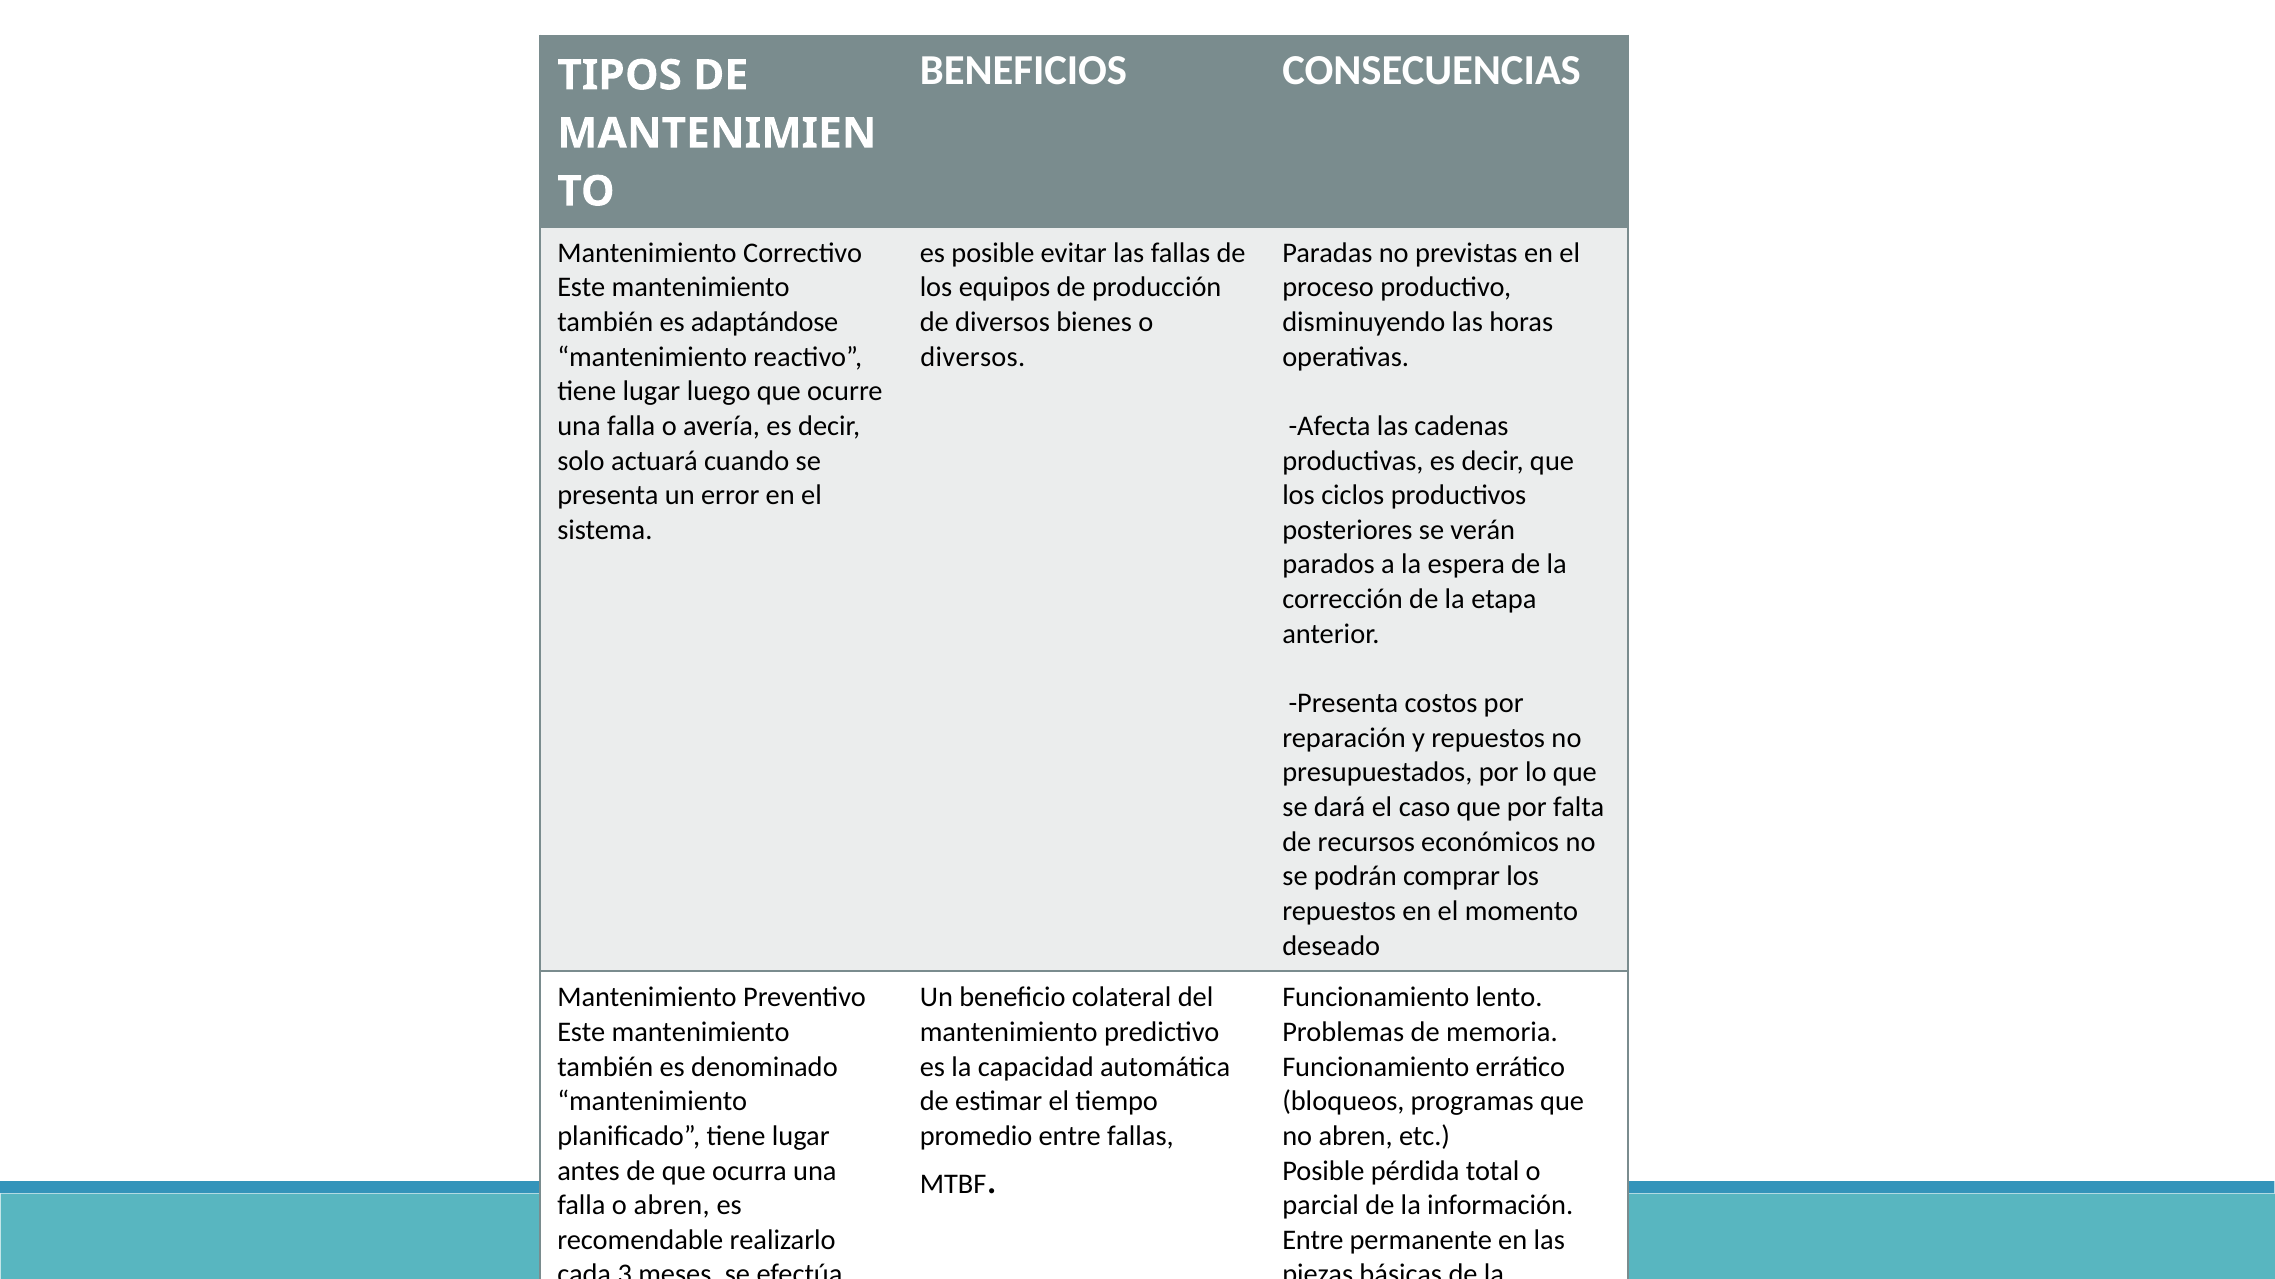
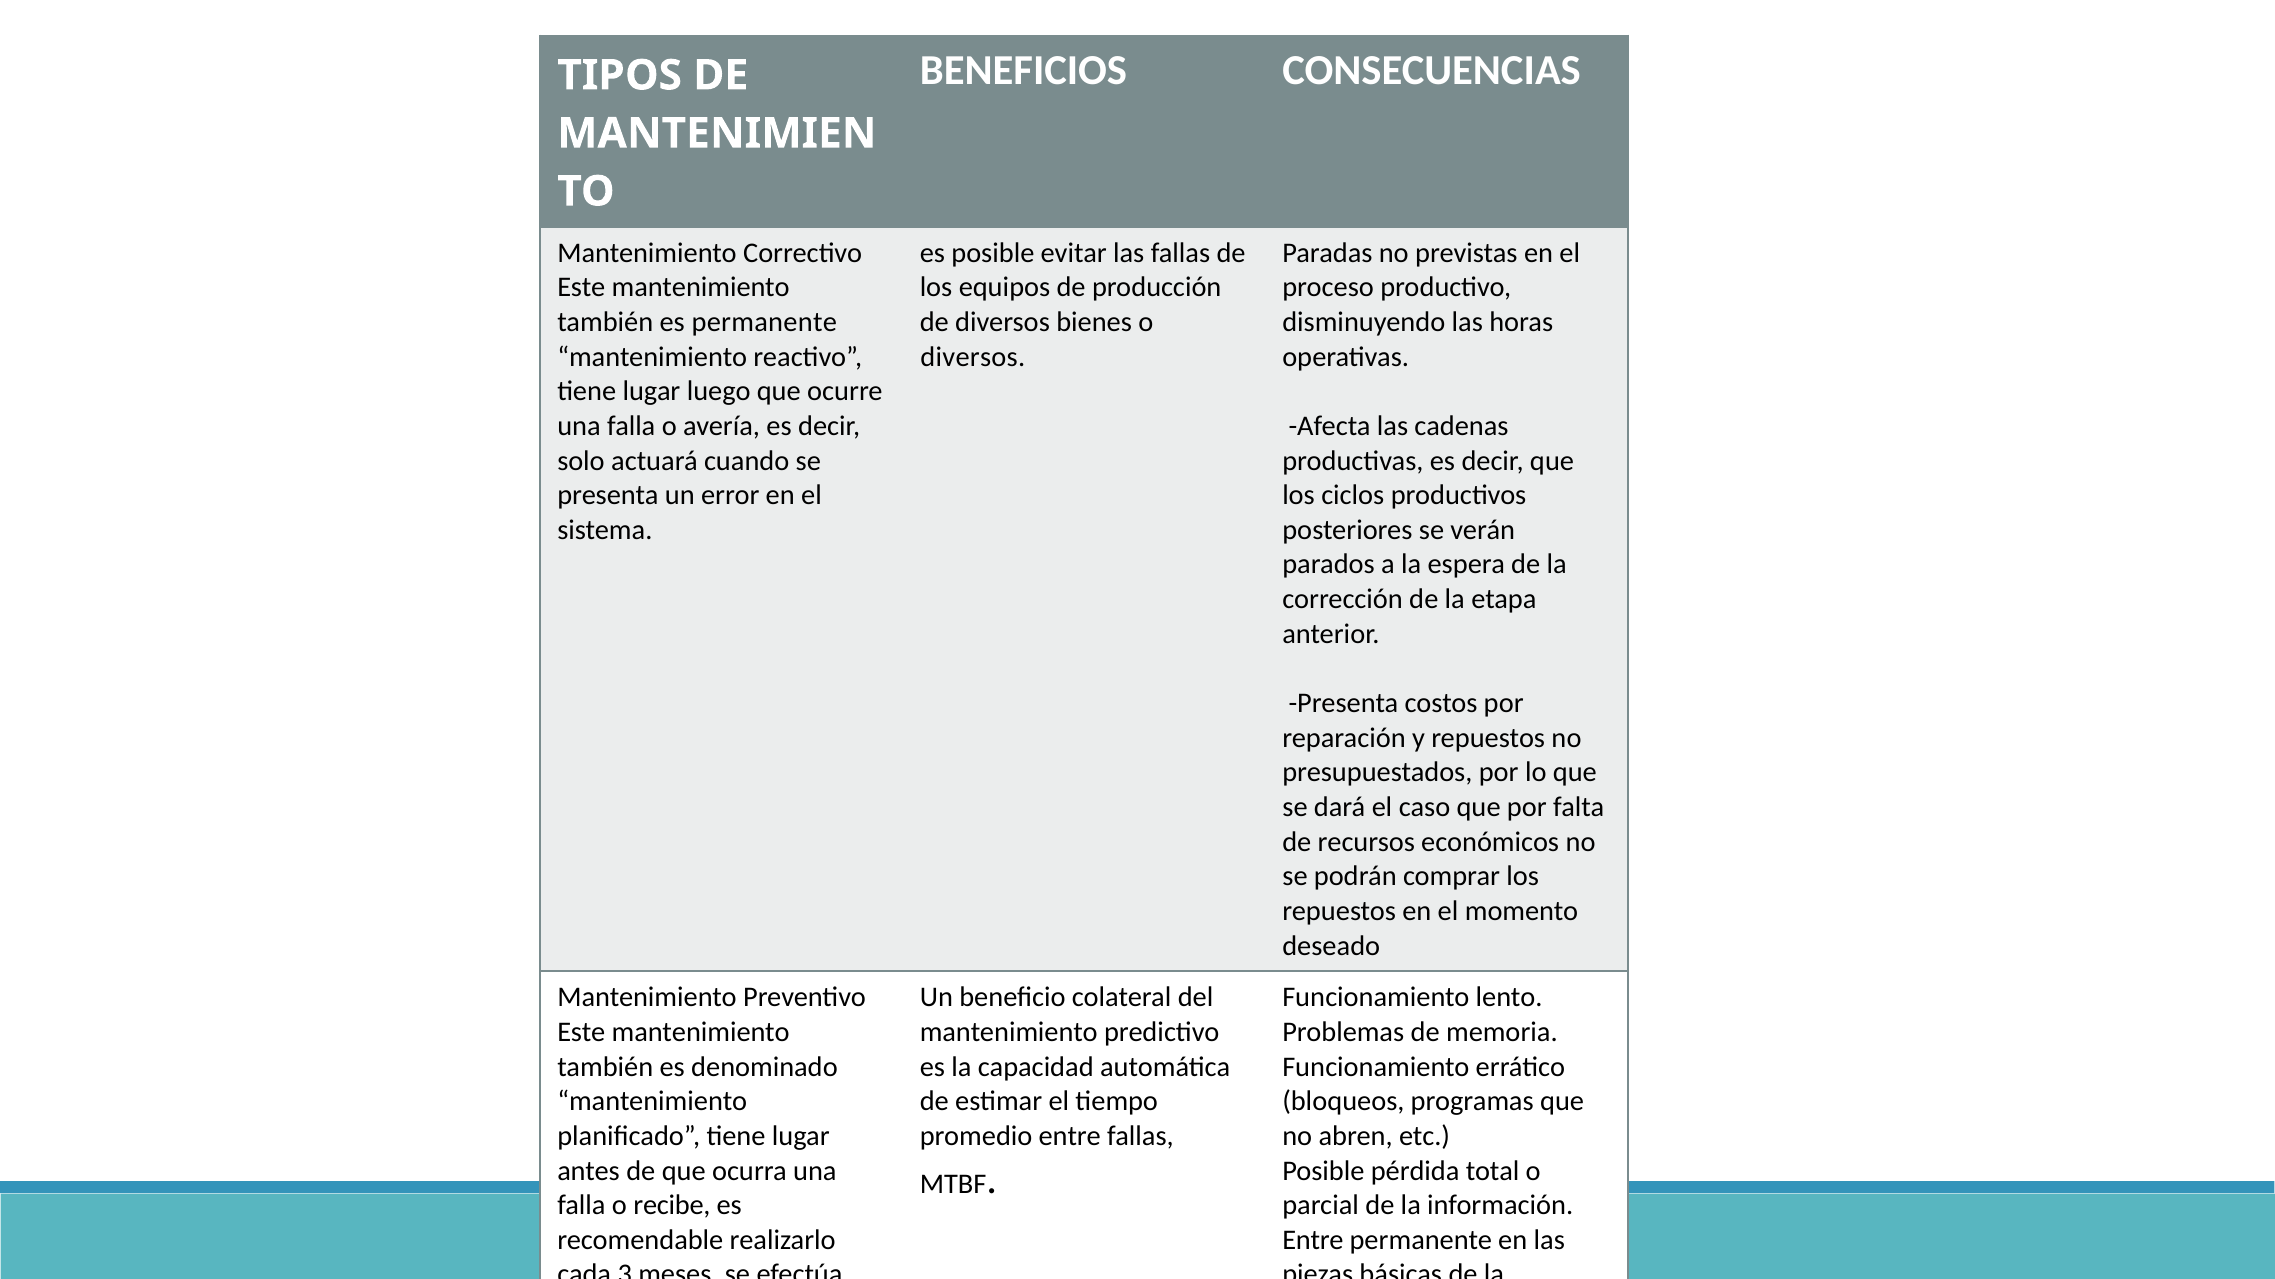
es adaptándose: adaptándose -> permanente
o abren: abren -> recibe
